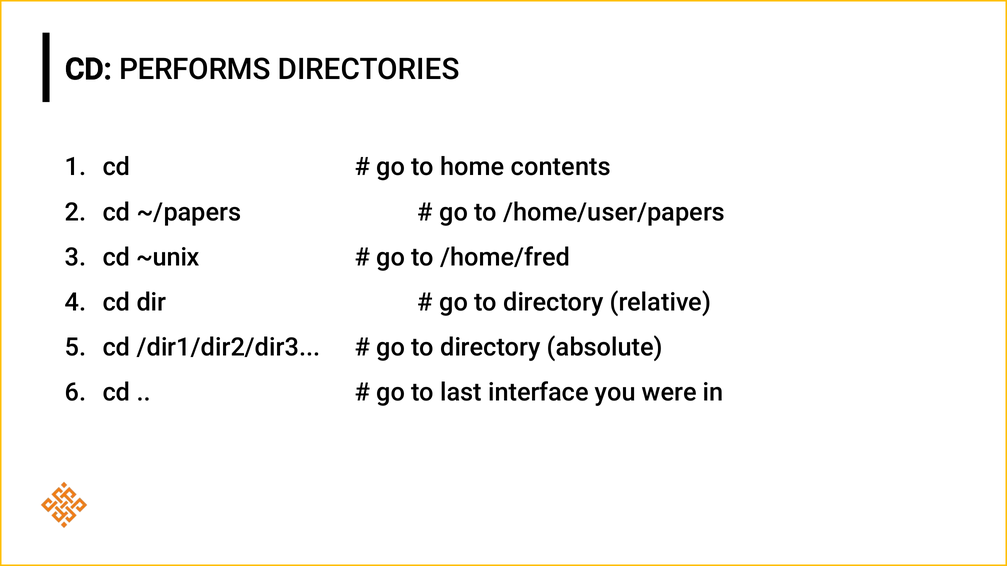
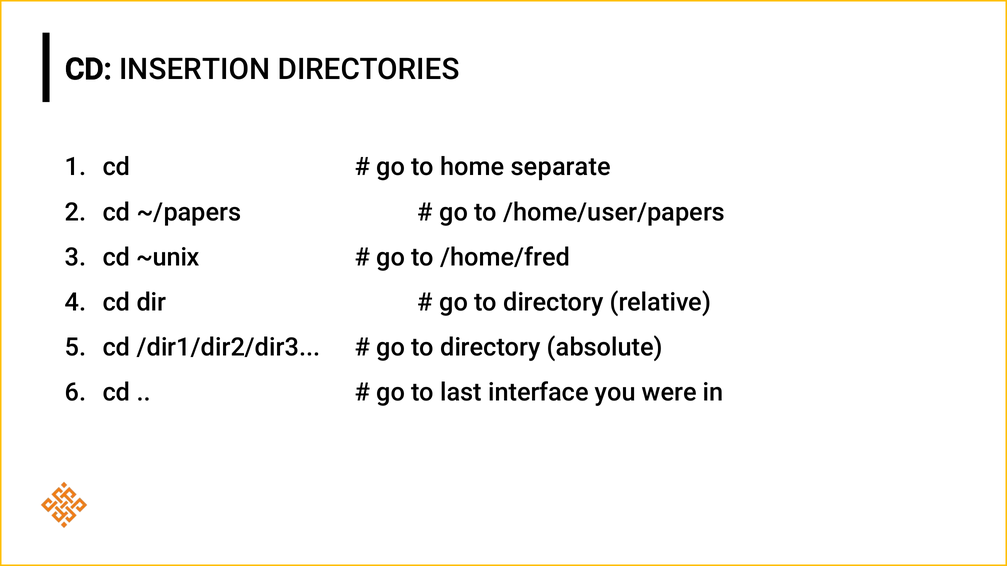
PERFORMS: PERFORMS -> INSERTION
contents: contents -> separate
